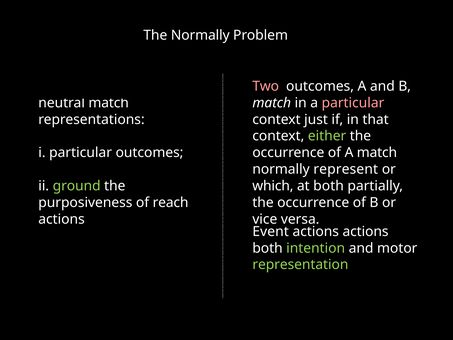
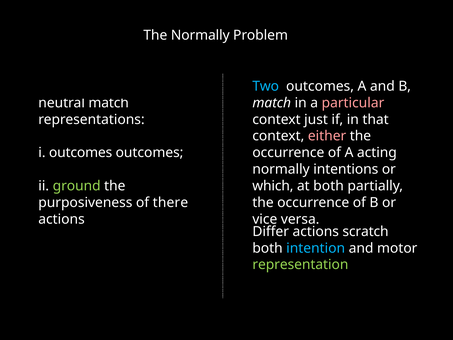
Two colour: pink -> light blue
either colour: light green -> pink
i particular: particular -> outcomes
A match: match -> acting
represent: represent -> intentions
reach: reach -> there
Event: Event -> Differ
actions actions: actions -> scratch
intention colour: light green -> light blue
